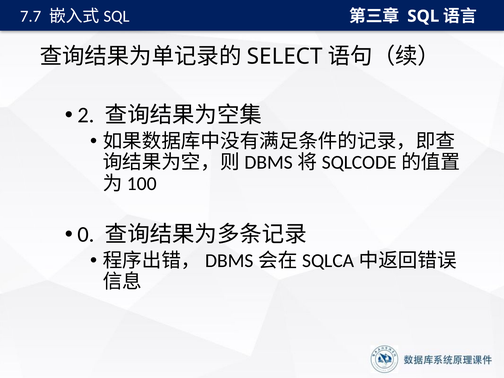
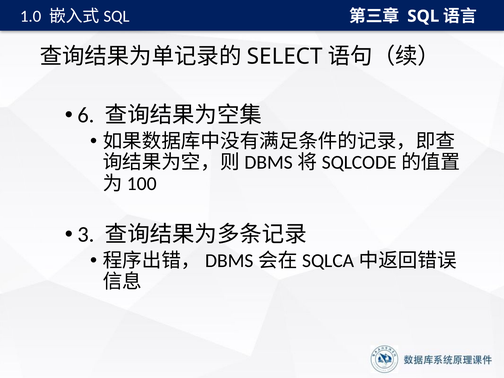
7.7: 7.7 -> 1.0
2: 2 -> 6
0: 0 -> 3
